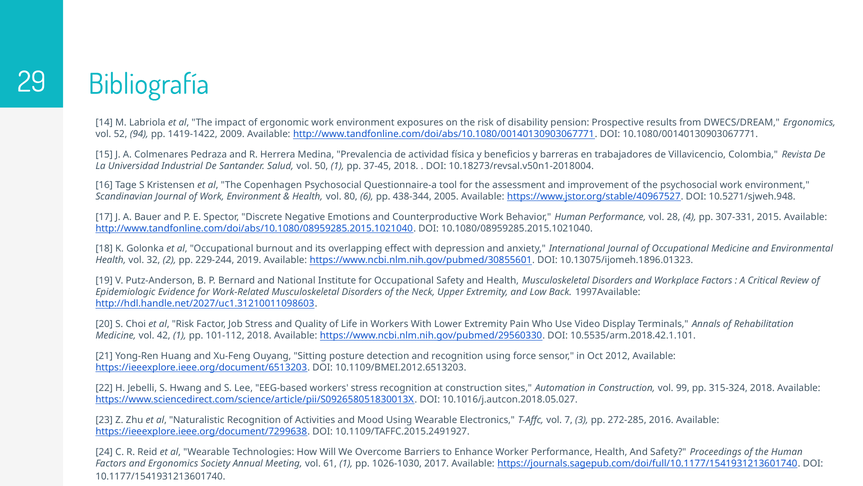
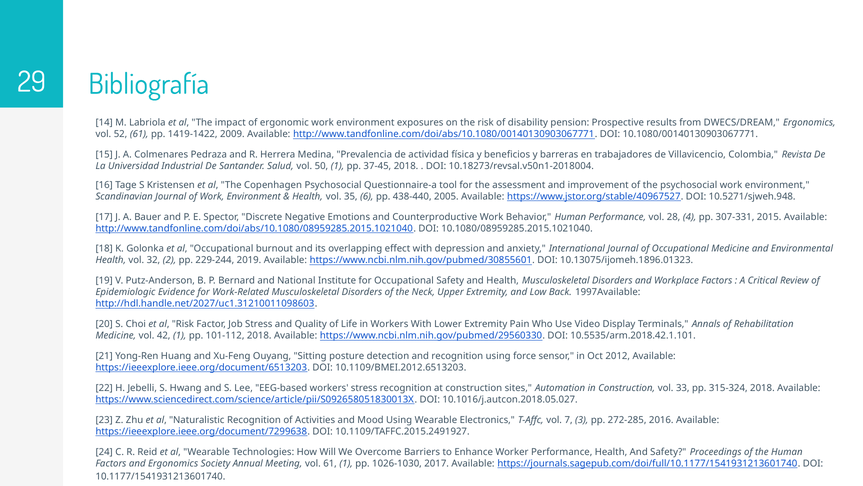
52 94: 94 -> 61
80: 80 -> 35
438-344: 438-344 -> 438-440
99: 99 -> 33
